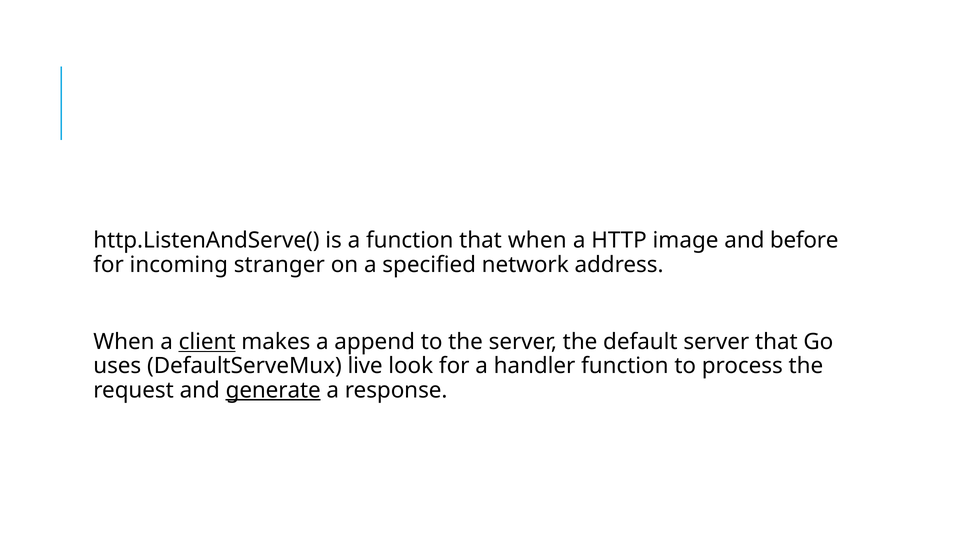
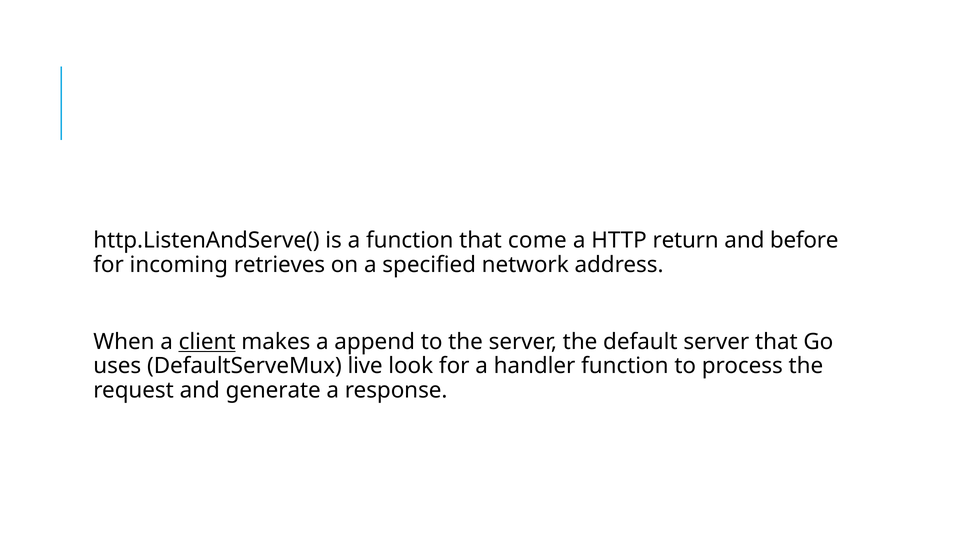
that when: when -> come
image: image -> return
stranger: stranger -> retrieves
generate underline: present -> none
